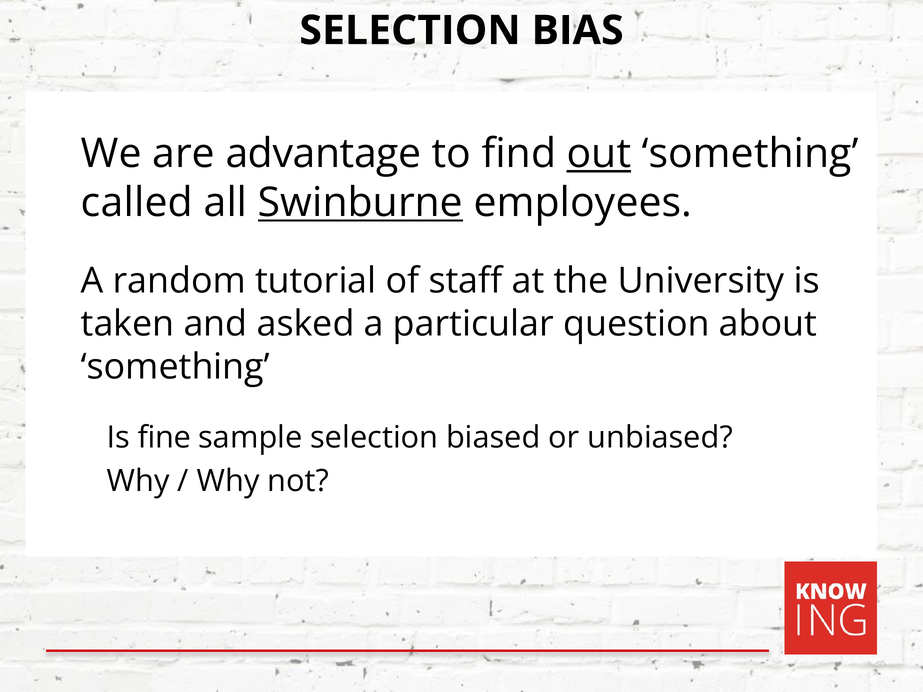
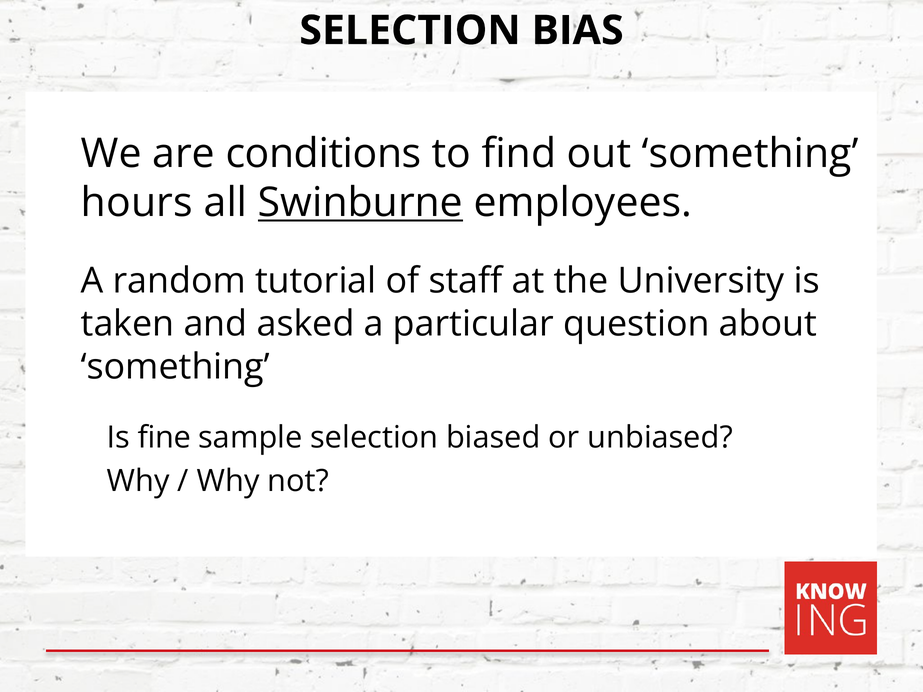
advantage: advantage -> conditions
out underline: present -> none
called: called -> hours
